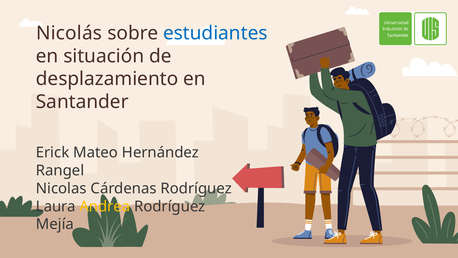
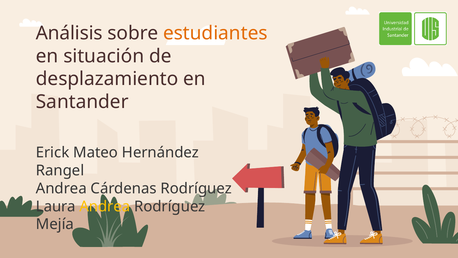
Nicolás: Nicolás -> Análisis
estudiantes colour: blue -> orange
Nicolas at (61, 188): Nicolas -> Andrea
